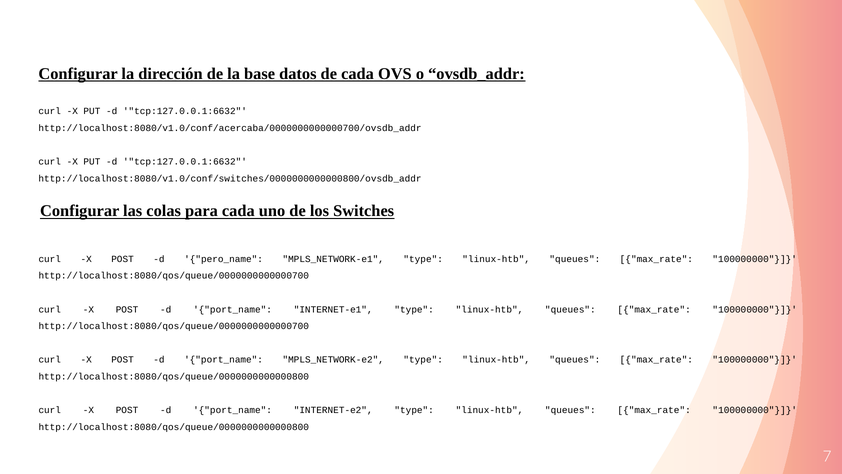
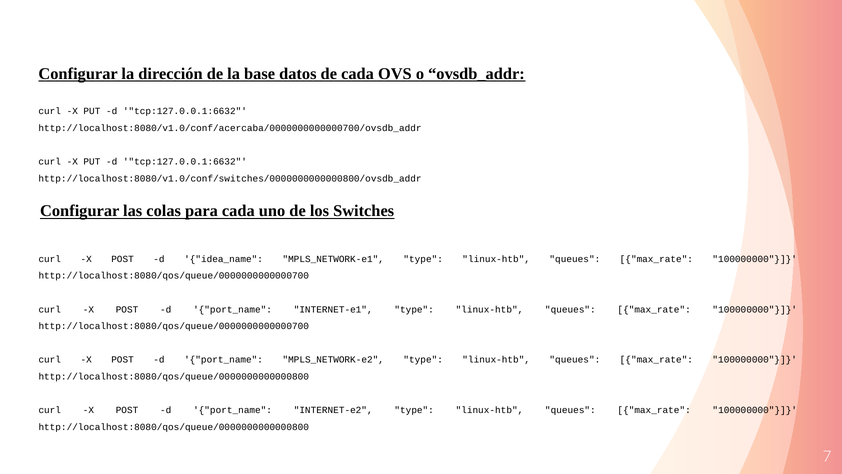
pero_name: pero_name -> idea_name
